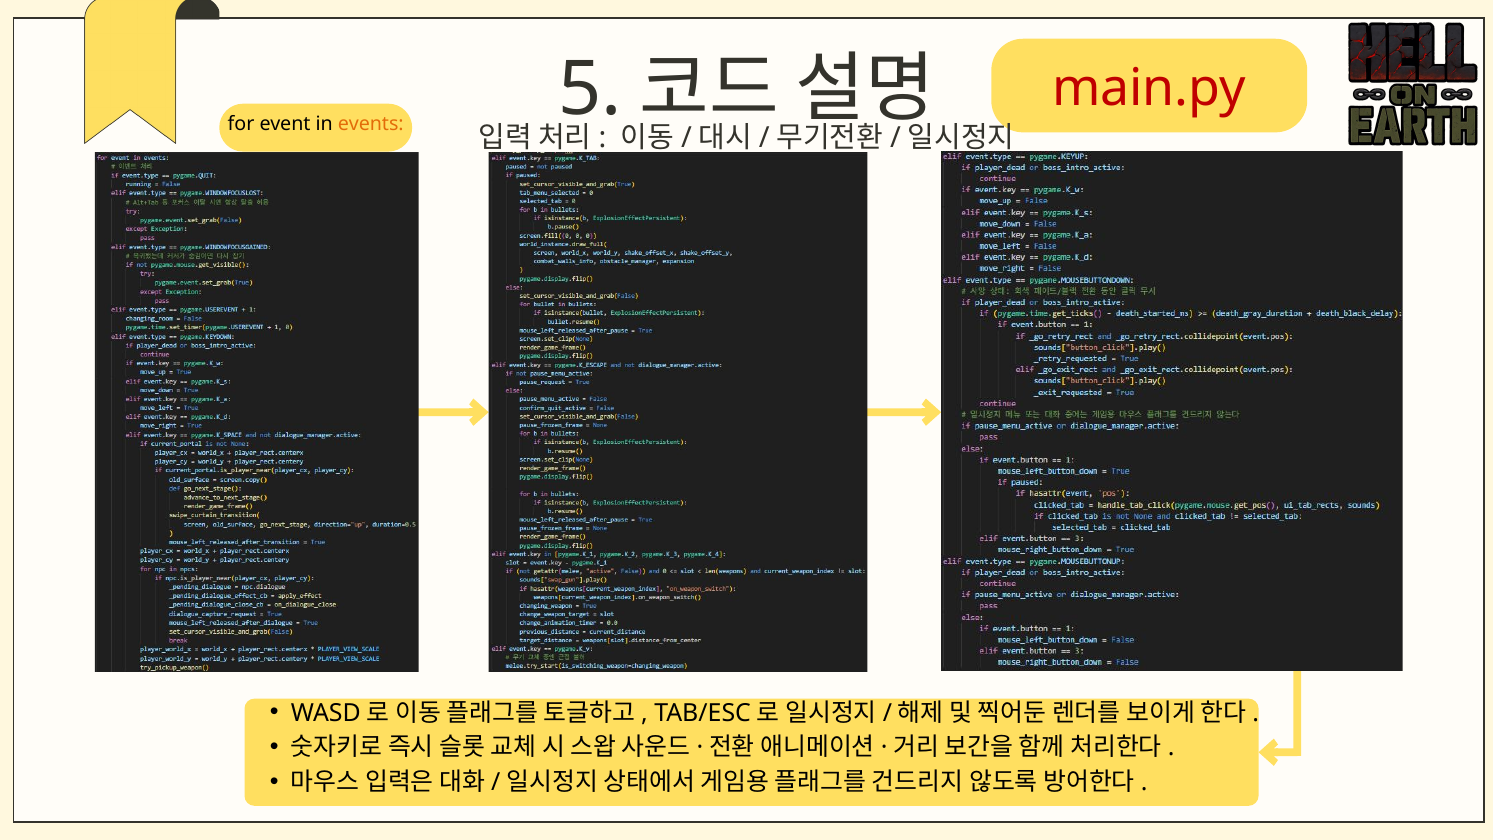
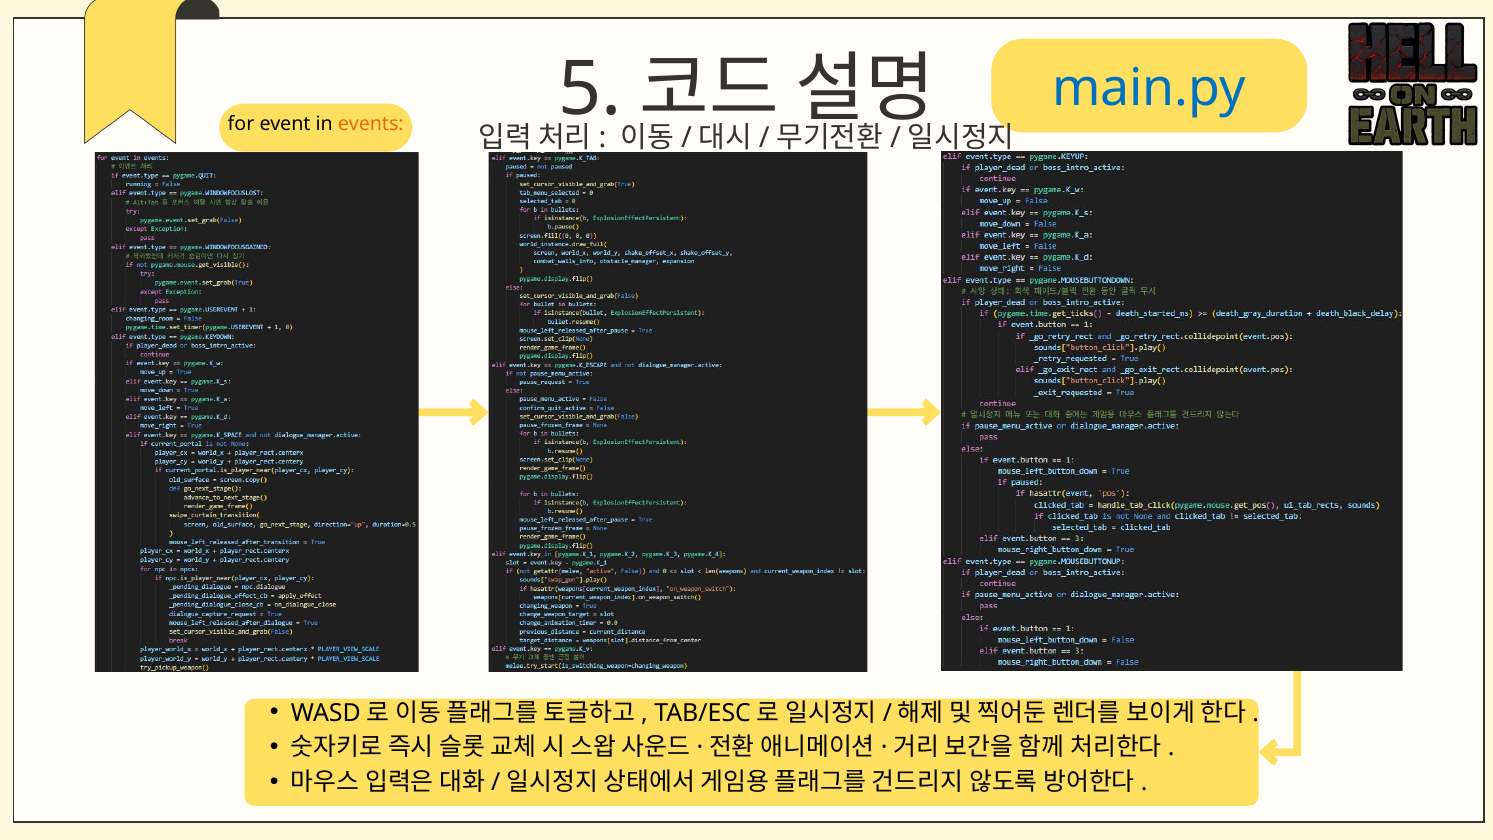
main.py colour: red -> blue
